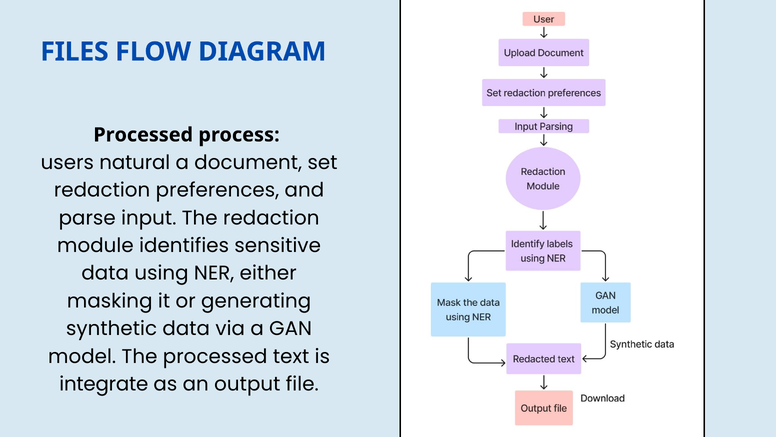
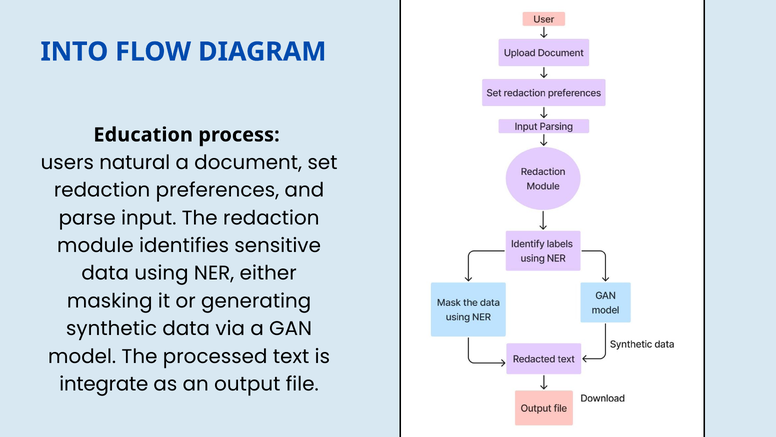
FILES: FILES -> INTO
Processed at (143, 135): Processed -> Education
